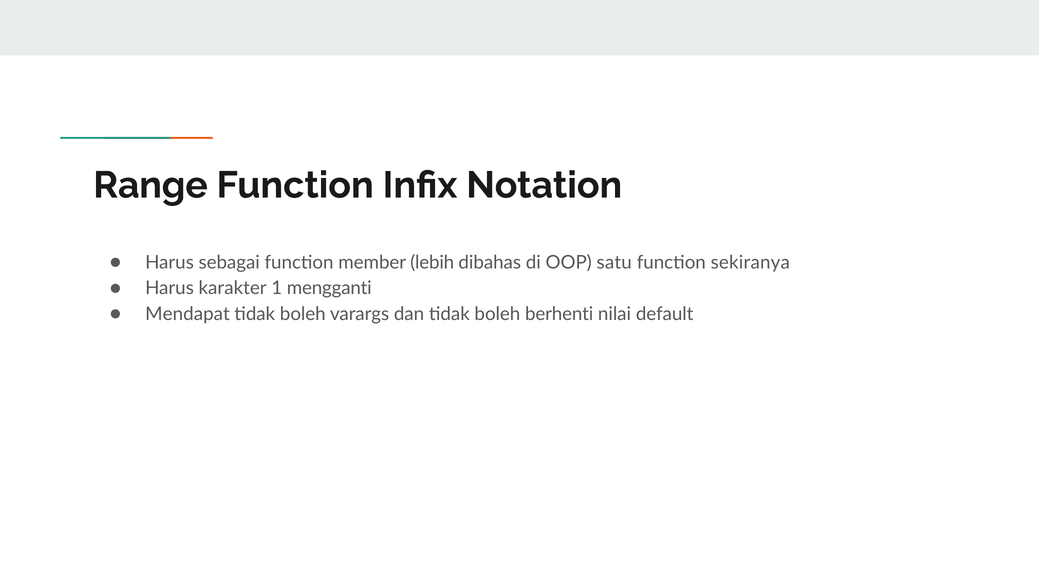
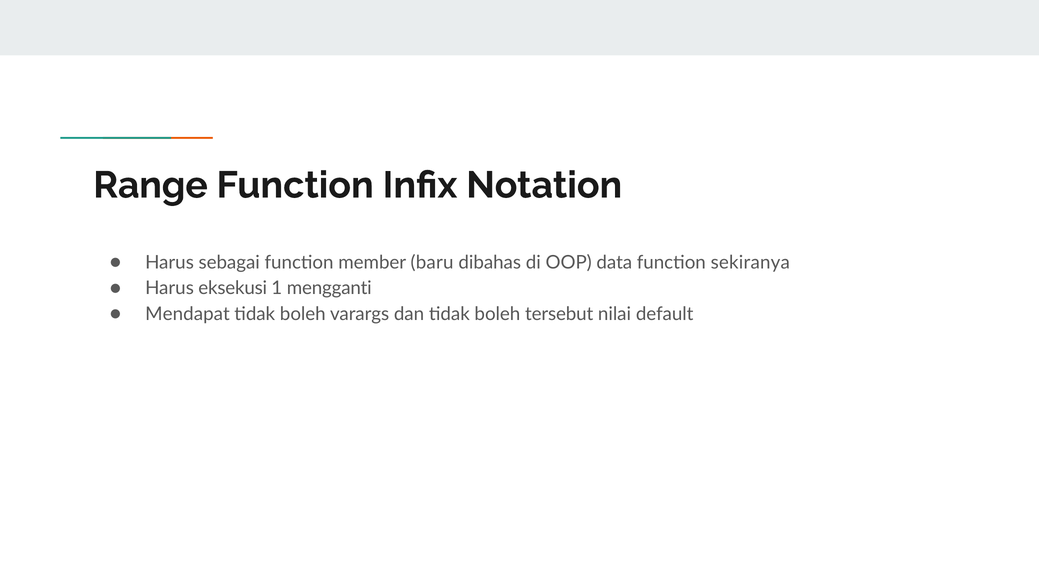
lebih: lebih -> baru
satu: satu -> data
karakter: karakter -> eksekusi
berhenti: berhenti -> tersebut
